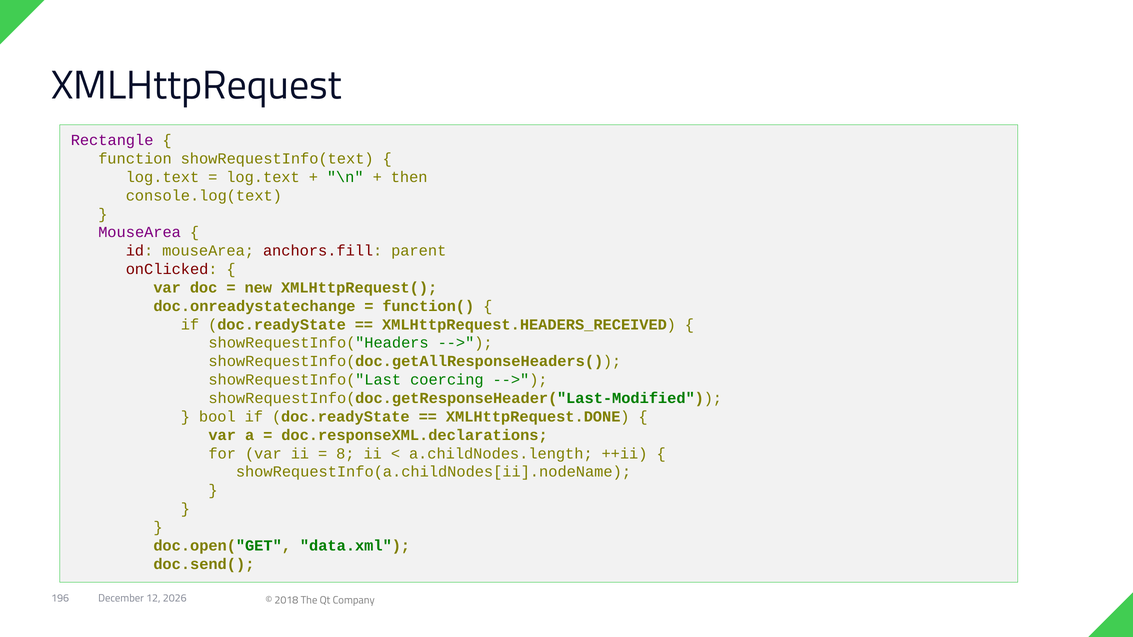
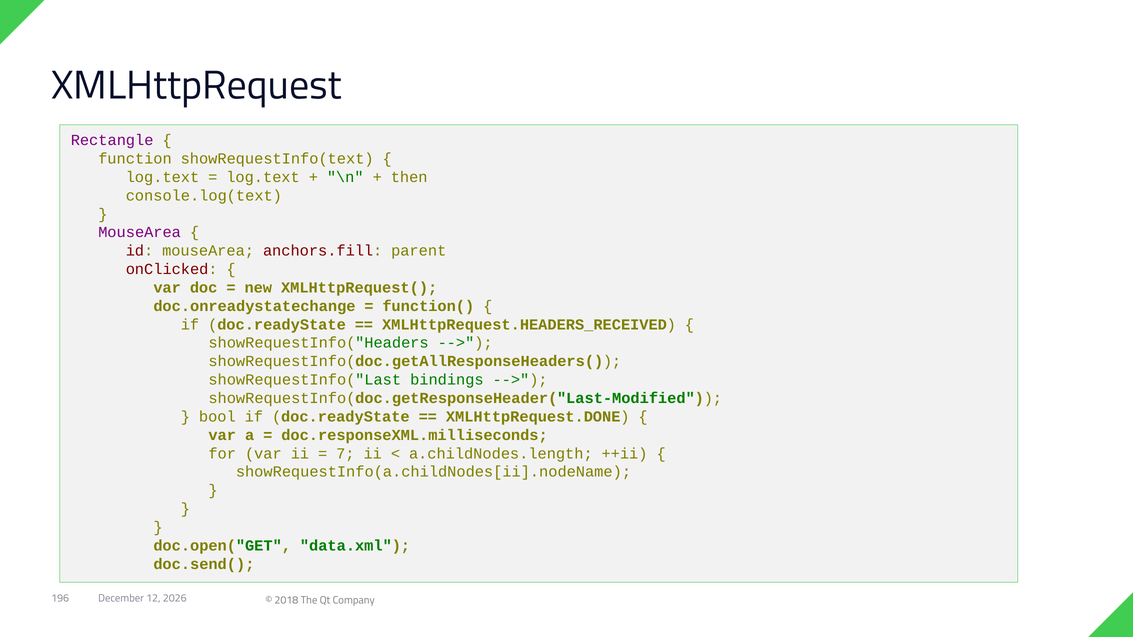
coercing: coercing -> bindings
doc.responseXML.declarations: doc.responseXML.declarations -> doc.responseXML.milliseconds
8: 8 -> 7
